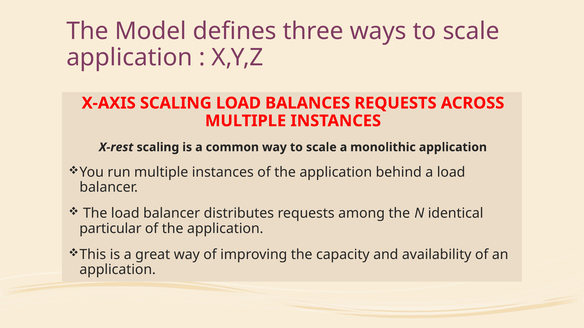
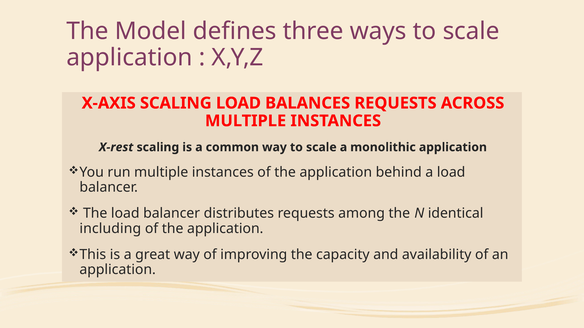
particular: particular -> including
